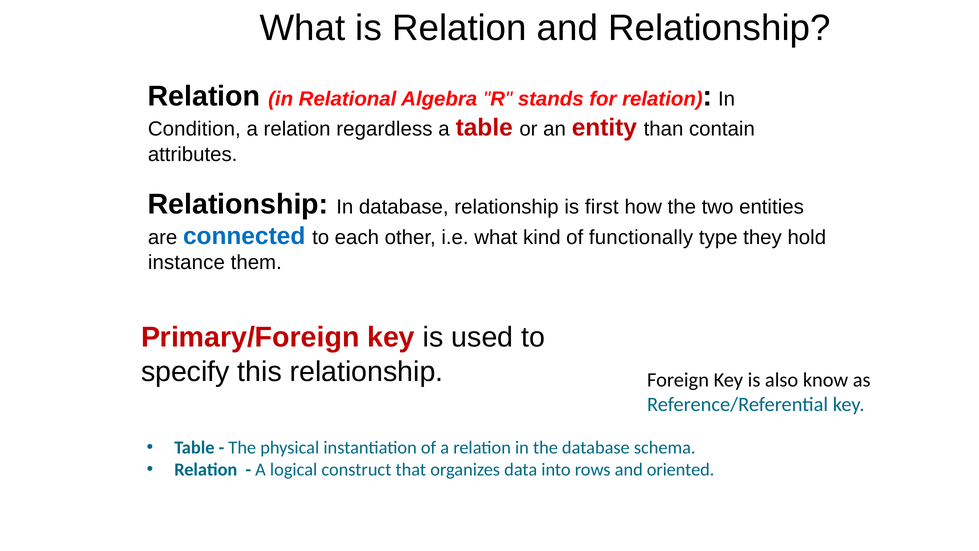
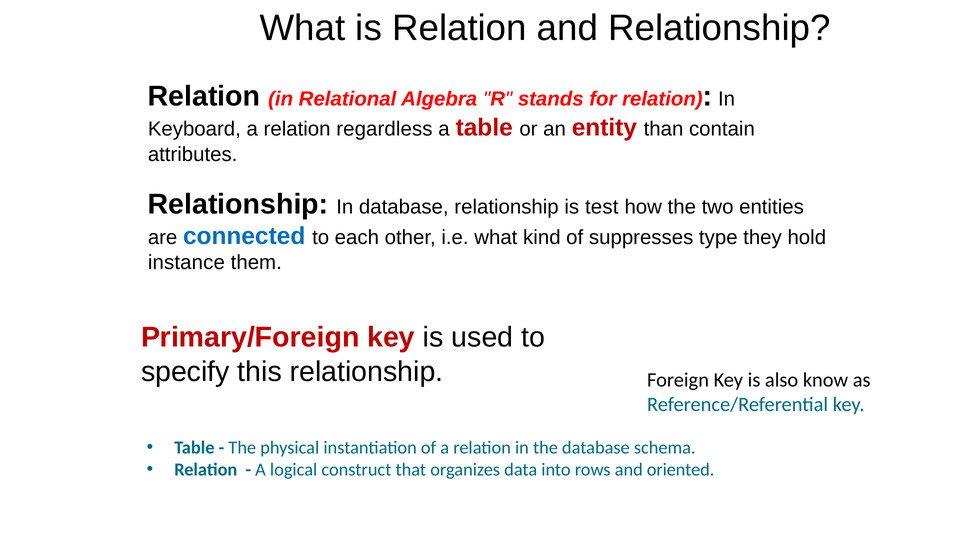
Condition: Condition -> Keyboard
first: first -> test
functionally: functionally -> suppresses
